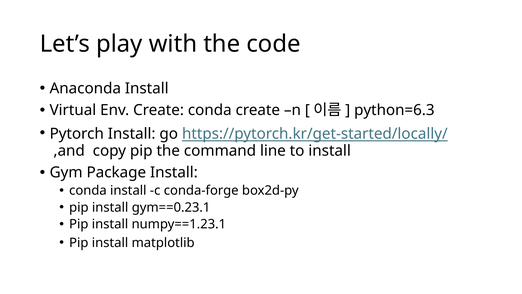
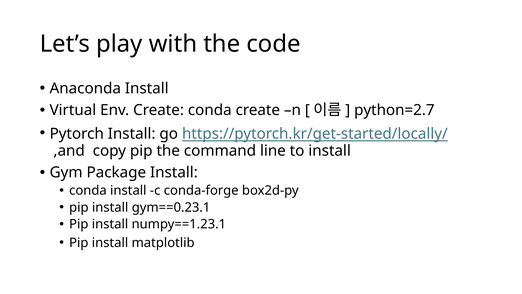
python=6.3: python=6.3 -> python=2.7
